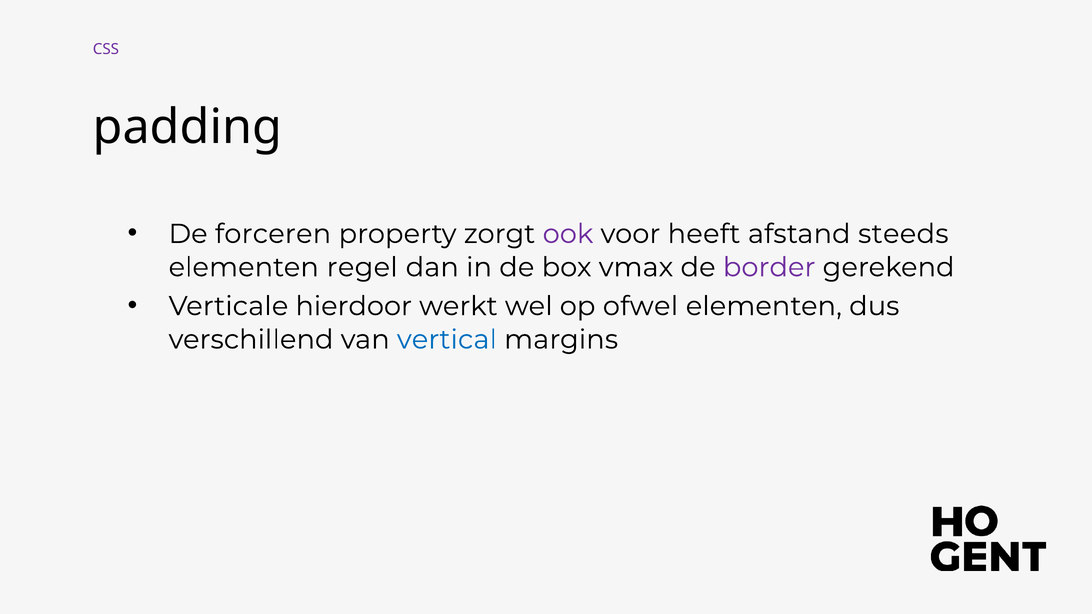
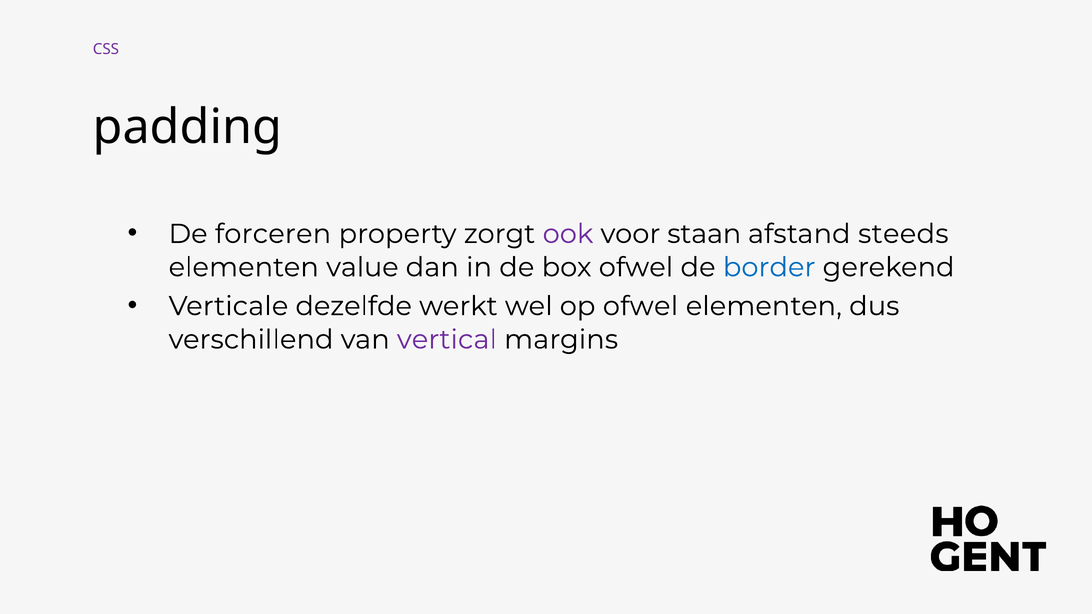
heeft: heeft -> staan
regel: regel -> value
box vmax: vmax -> ofwel
border colour: purple -> blue
hierdoor: hierdoor -> dezelfde
vertical colour: blue -> purple
